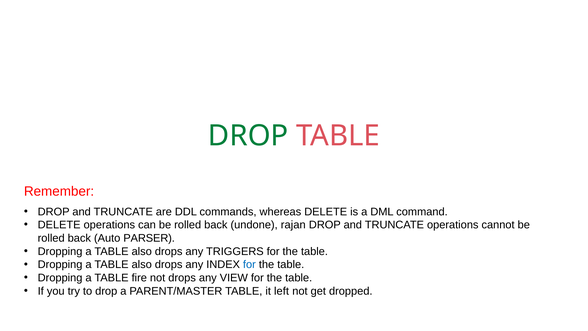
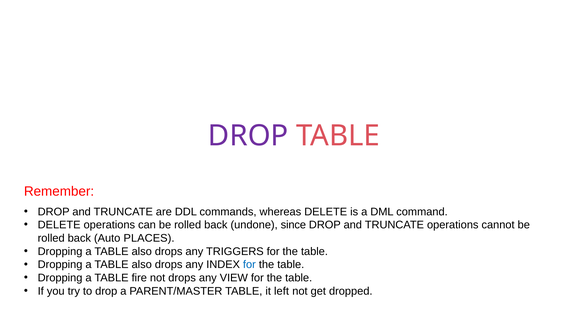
DROP at (248, 136) colour: green -> purple
rajan: rajan -> since
PARSER: PARSER -> PLACES
